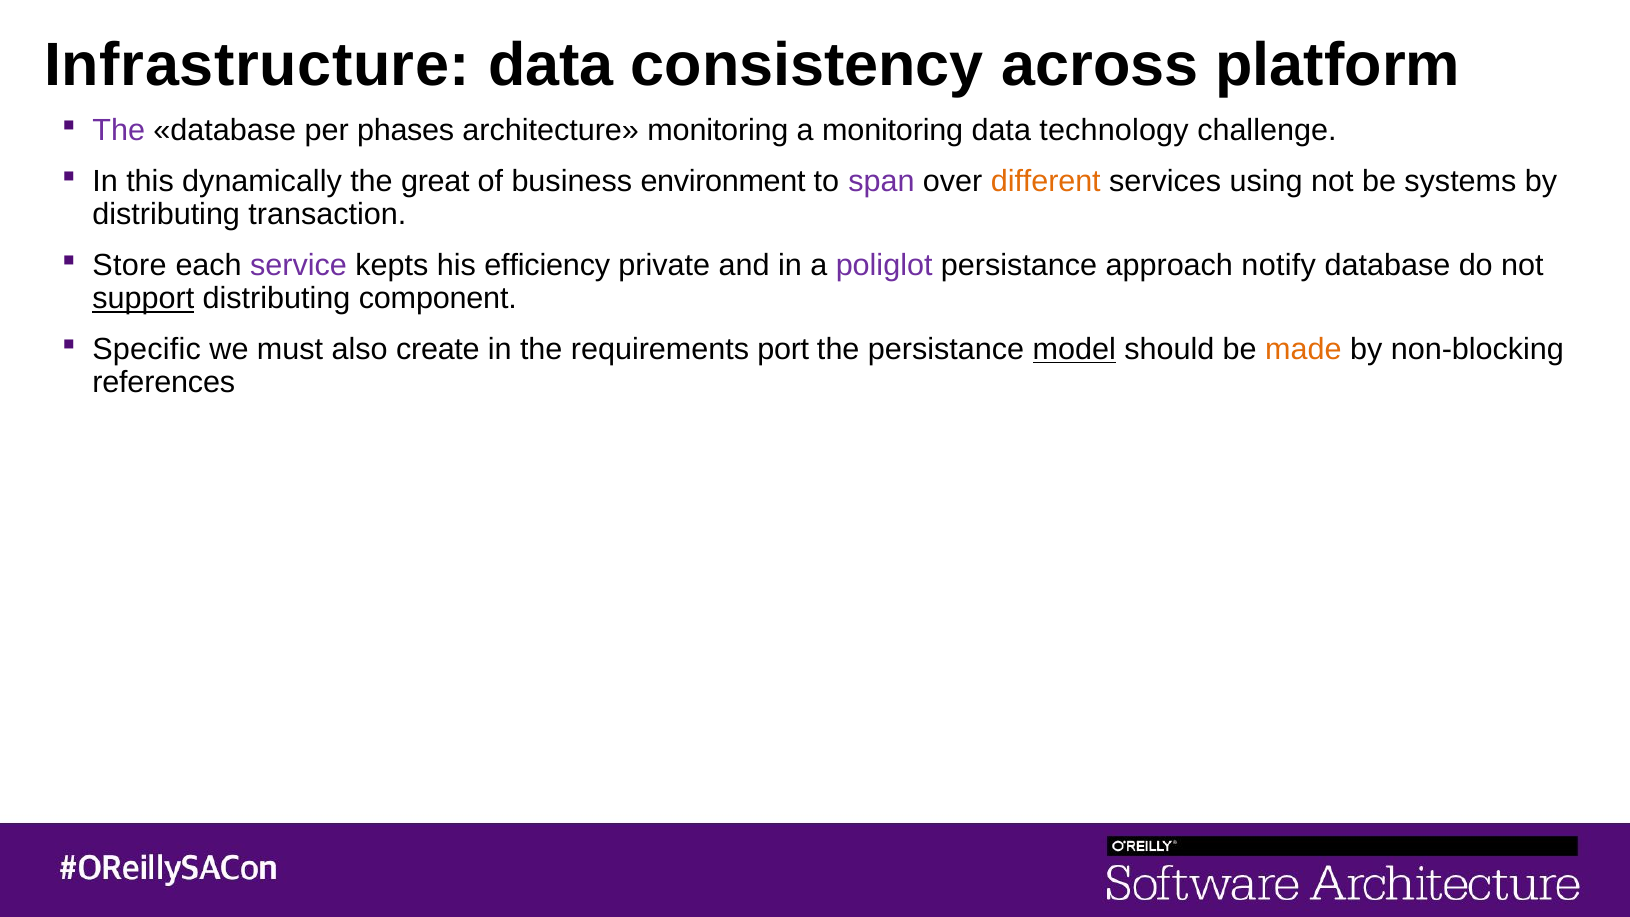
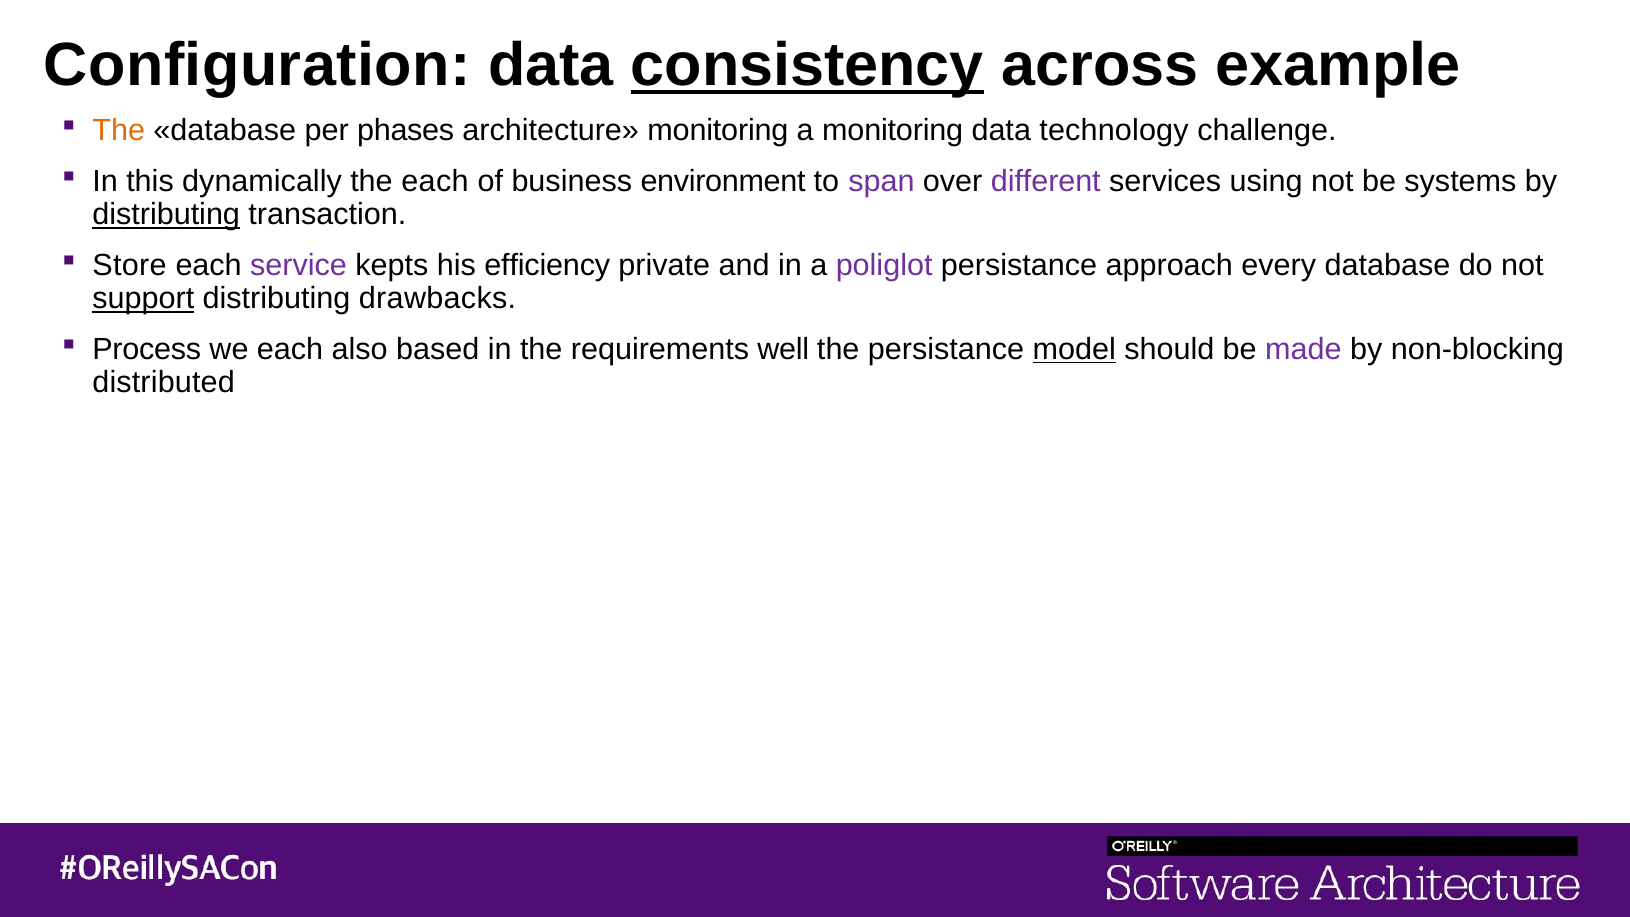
Infrastructure: Infrastructure -> Configuration
consistency underline: none -> present
platform: platform -> example
The at (119, 131) colour: purple -> orange
the great: great -> each
different colour: orange -> purple
distributing at (166, 215) underline: none -> present
notify: notify -> every
component: component -> drawbacks
Specific: Specific -> Process
we must: must -> each
create: create -> based
port: port -> well
made colour: orange -> purple
references: references -> distributed
